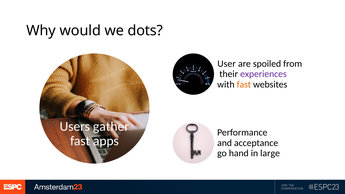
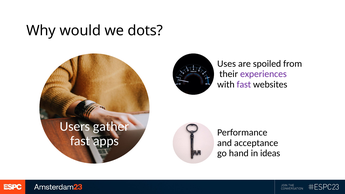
User: User -> Uses
fast at (244, 84) colour: orange -> purple
large: large -> ideas
